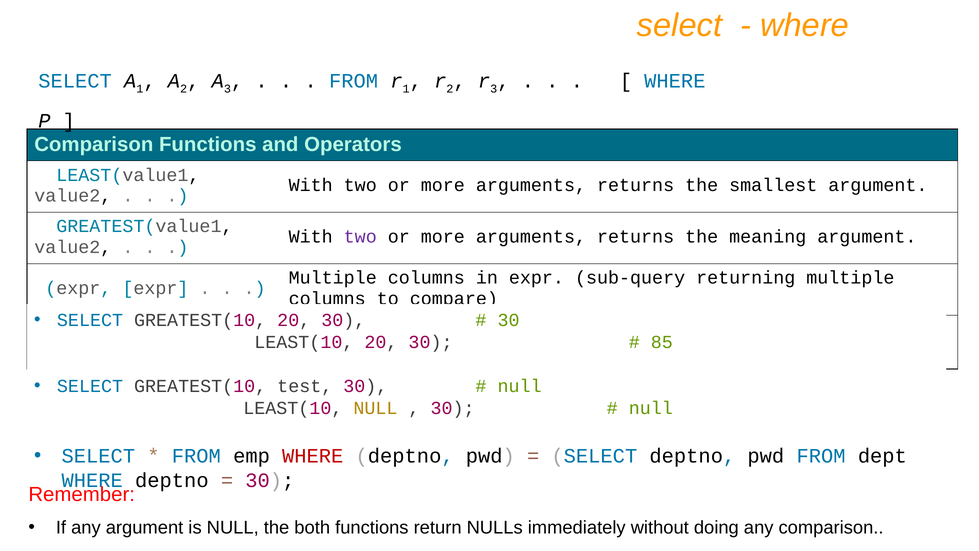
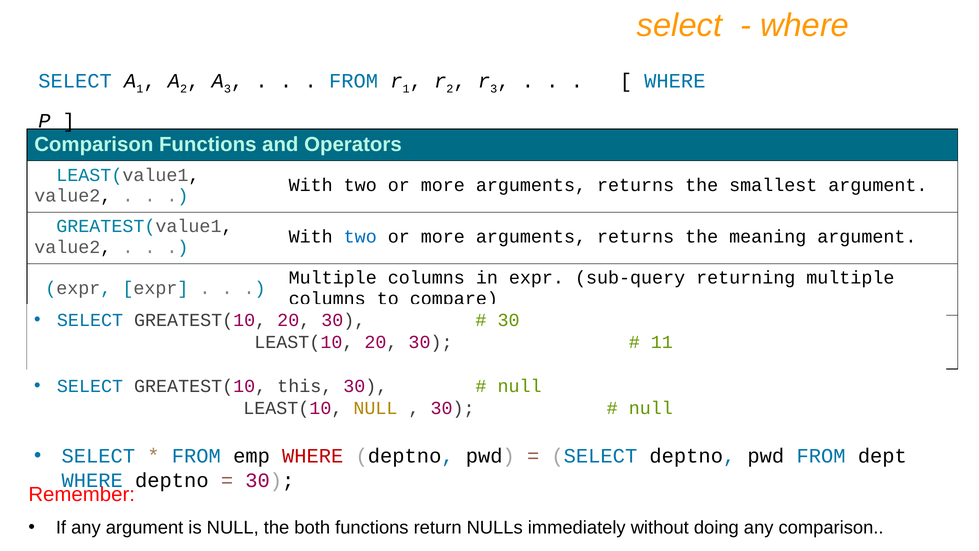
two at (360, 237) colour: purple -> blue
85: 85 -> 11
test: test -> this
